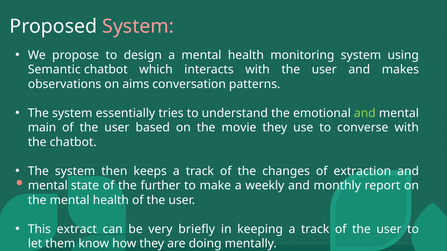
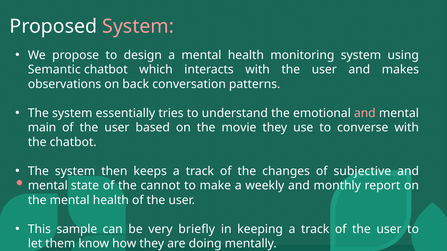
aims: aims -> back
and at (365, 113) colour: light green -> pink
extraction: extraction -> subjective
further: further -> cannot
extract: extract -> sample
